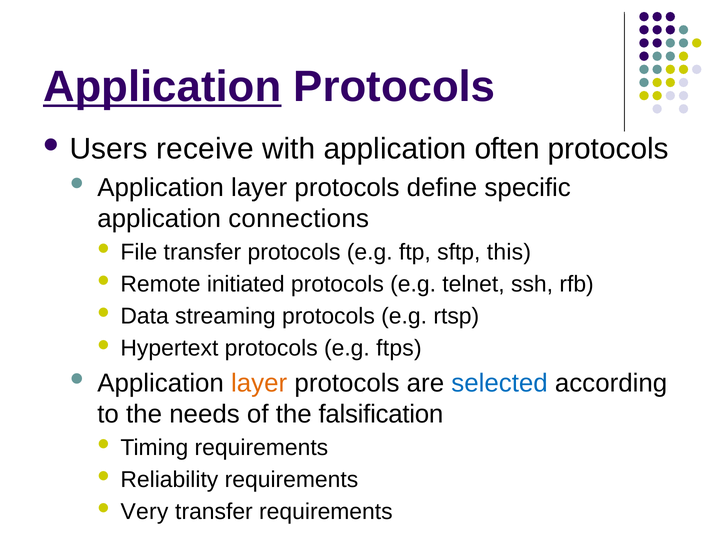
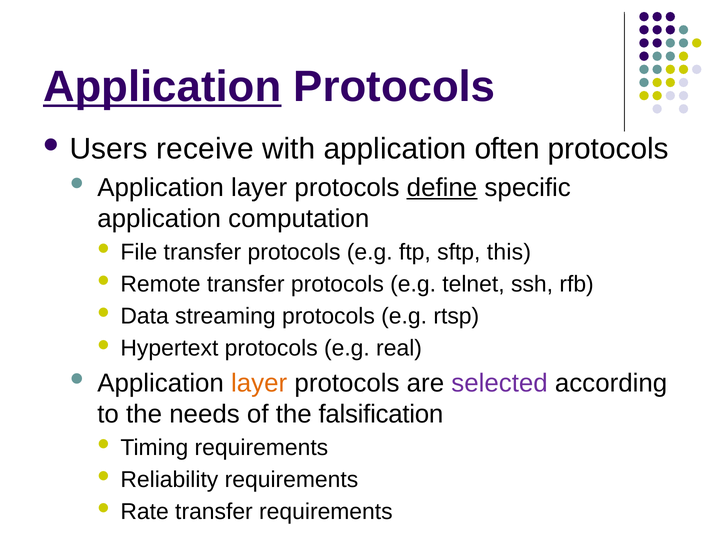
define underline: none -> present
connections: connections -> computation
Remote initiated: initiated -> transfer
ftps: ftps -> real
selected colour: blue -> purple
Very: Very -> Rate
